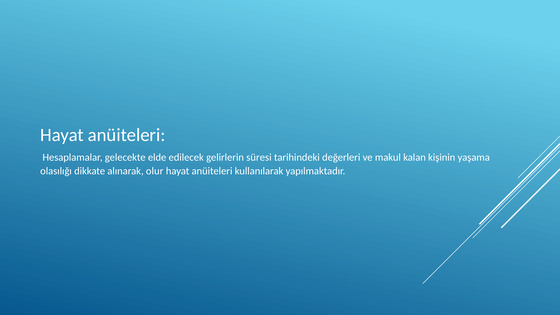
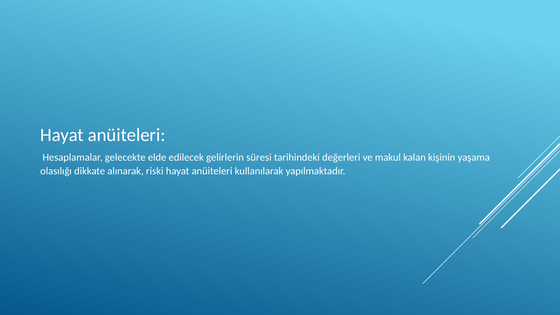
olur: olur -> riski
